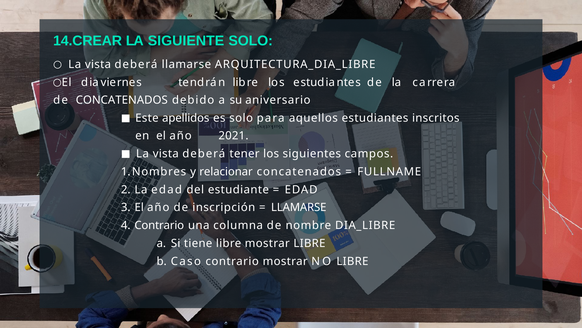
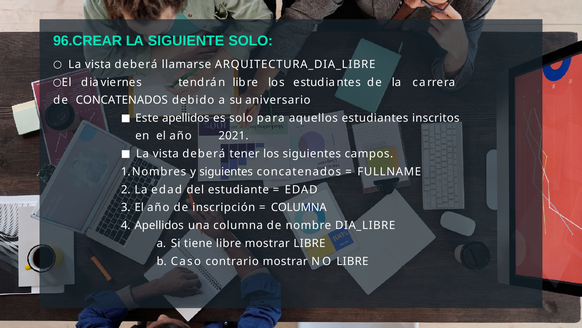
14.CREAR: 14.CREAR -> 96.CREAR
y relacionar: relacionar -> siguientes
LLAMARSE at (299, 207): LLAMARSE -> COLUMNA
Contrario at (159, 225): Contrario -> Apellidos
